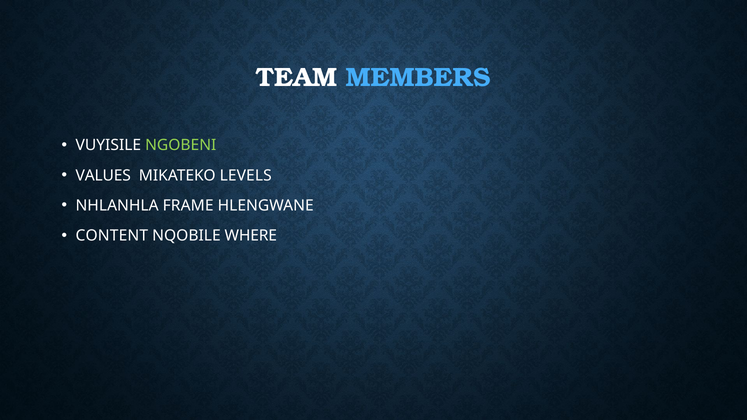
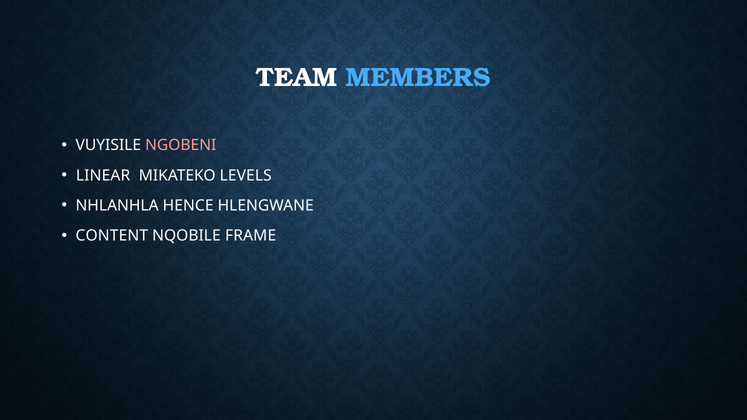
NGOBENI colour: light green -> pink
VALUES: VALUES -> LINEAR
FRAME: FRAME -> HENCE
WHERE: WHERE -> FRAME
